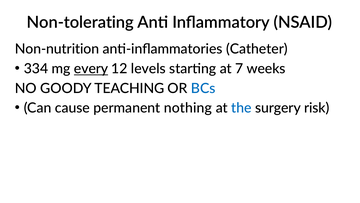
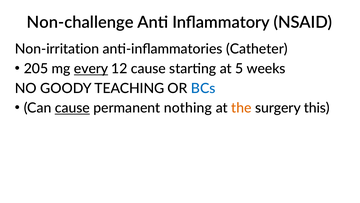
Non-tolerating: Non-tolerating -> Non-challenge
Non-nutrition: Non-nutrition -> Non-irritation
334: 334 -> 205
12 levels: levels -> cause
7: 7 -> 5
cause at (72, 108) underline: none -> present
the colour: blue -> orange
risk: risk -> this
